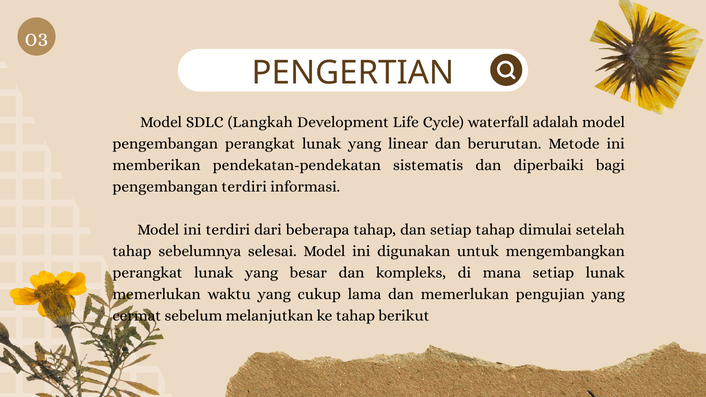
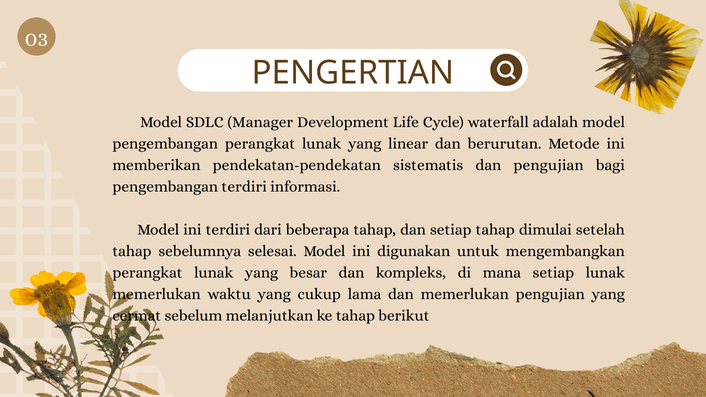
Langkah: Langkah -> Manager
dan diperbaiki: diperbaiki -> pengujian
